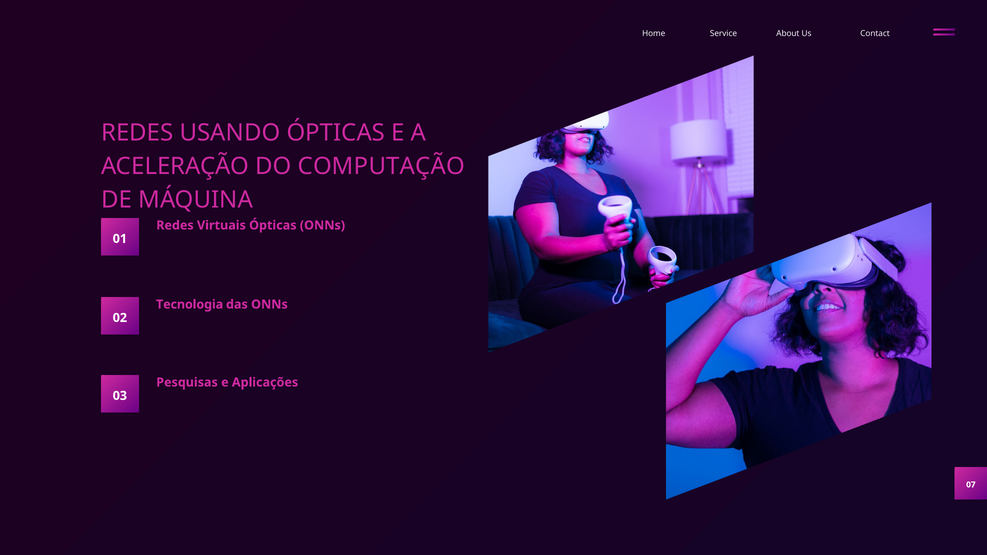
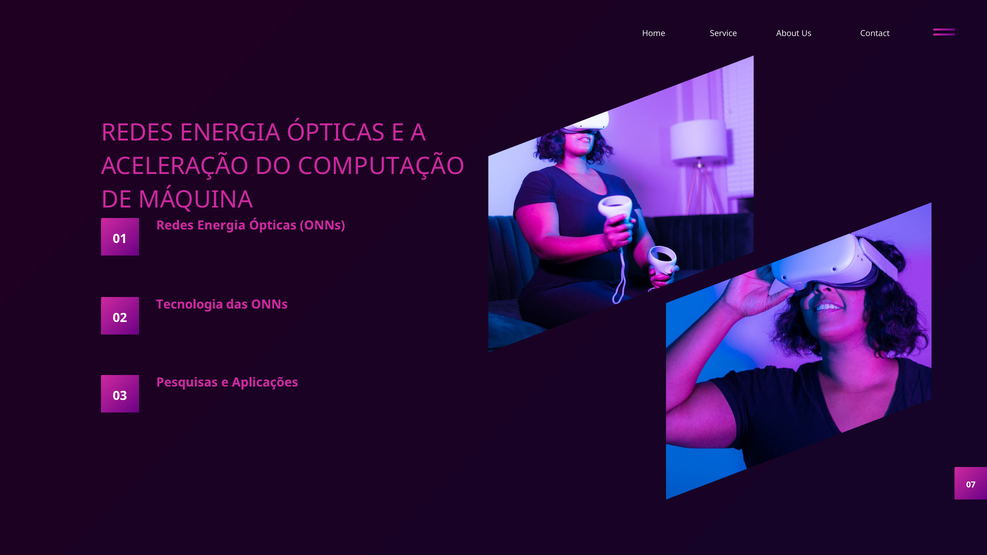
USANDO at (230, 133): USANDO -> ENERGIA
Virtuais at (221, 225): Virtuais -> Energia
